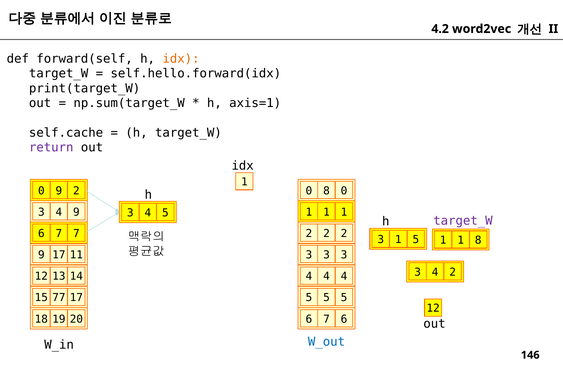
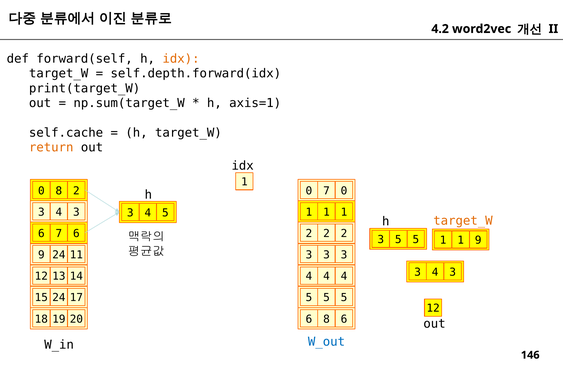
self.hello.forward(idx: self.hello.forward(idx -> self.depth.forward(idx
return colour: purple -> orange
0 9: 9 -> 8
0 8: 8 -> 7
9 at (76, 212): 9 -> 3
target_W at (463, 220) colour: purple -> orange
7 7: 7 -> 6
3 1: 1 -> 5
1 8: 8 -> 9
9 17: 17 -> 24
2 at (453, 272): 2 -> 3
15 77: 77 -> 24
7 at (326, 319): 7 -> 8
